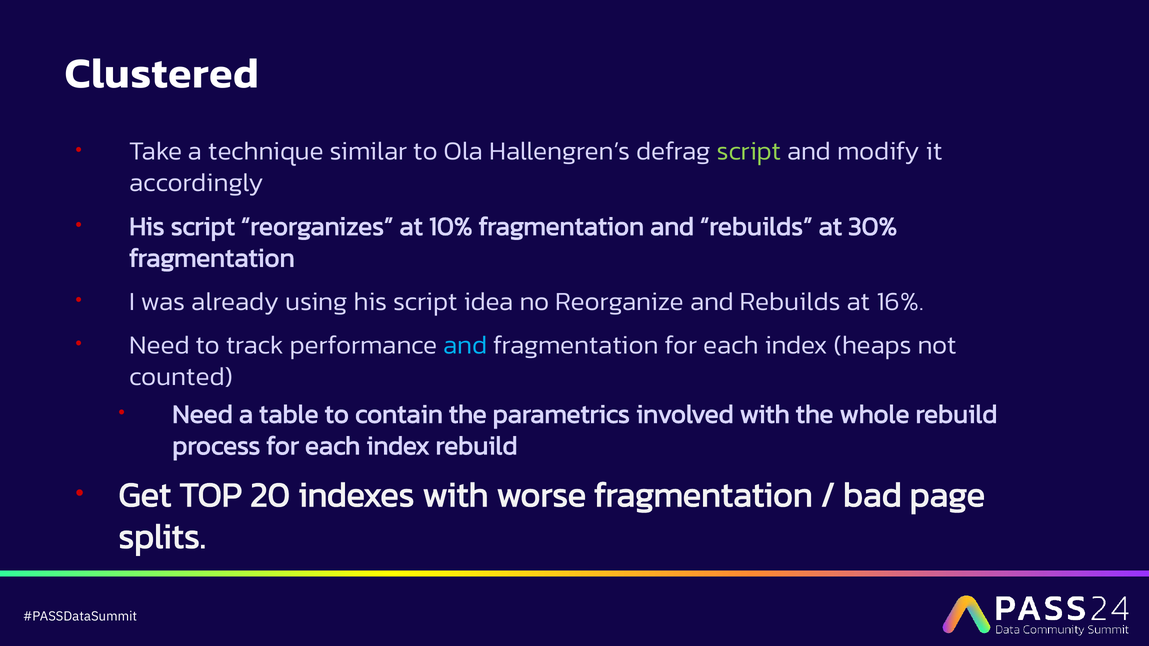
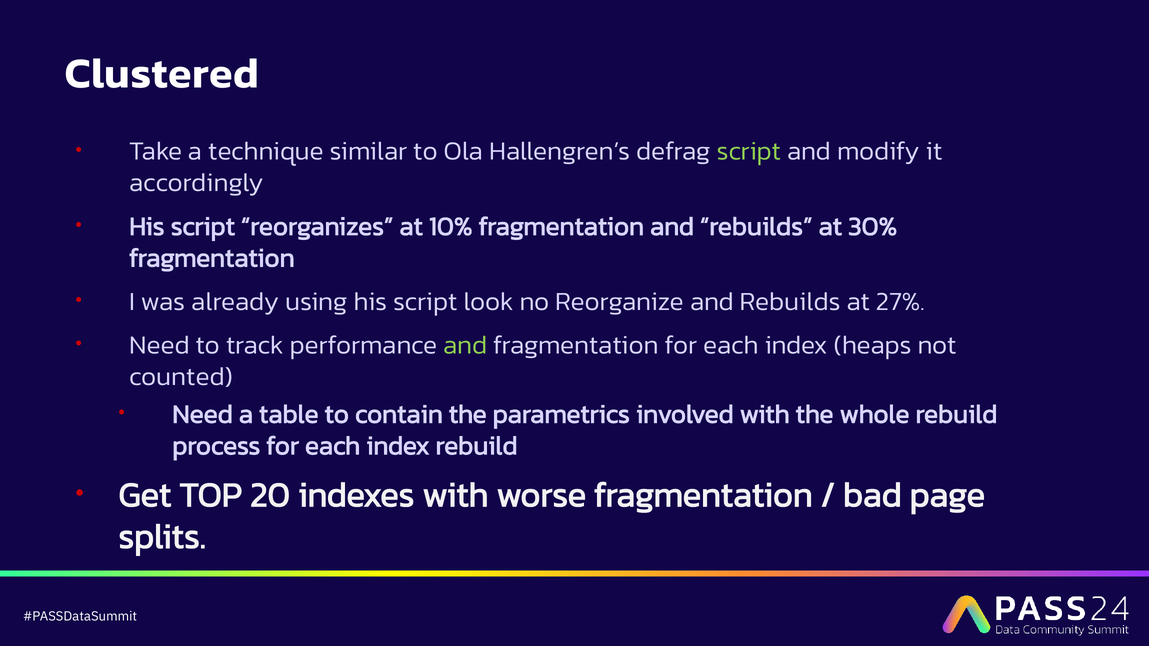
idea: idea -> look
16%: 16% -> 27%
and at (465, 345) colour: light blue -> light green
